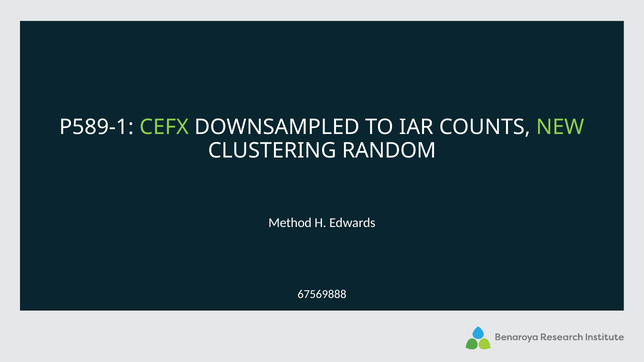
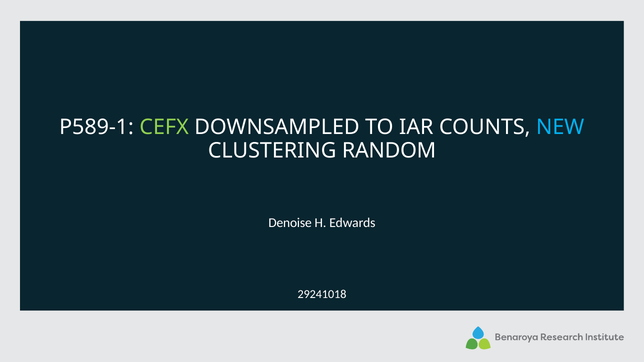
NEW colour: light green -> light blue
Method: Method -> Denoise
67569888: 67569888 -> 29241018
